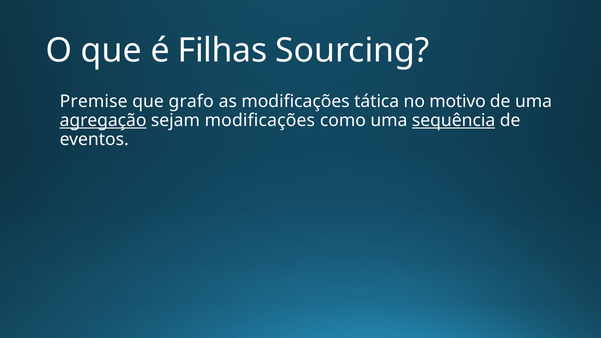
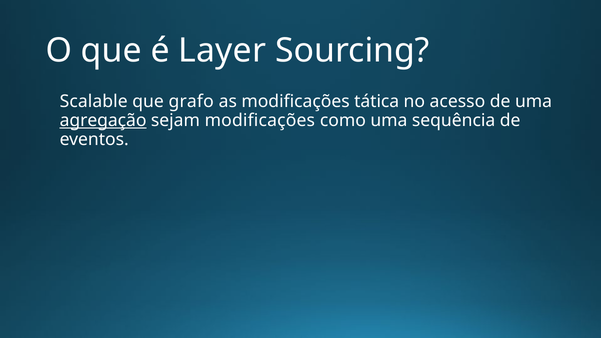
Filhas: Filhas -> Layer
Premise: Premise -> Scalable
motivo: motivo -> acesso
sequência underline: present -> none
